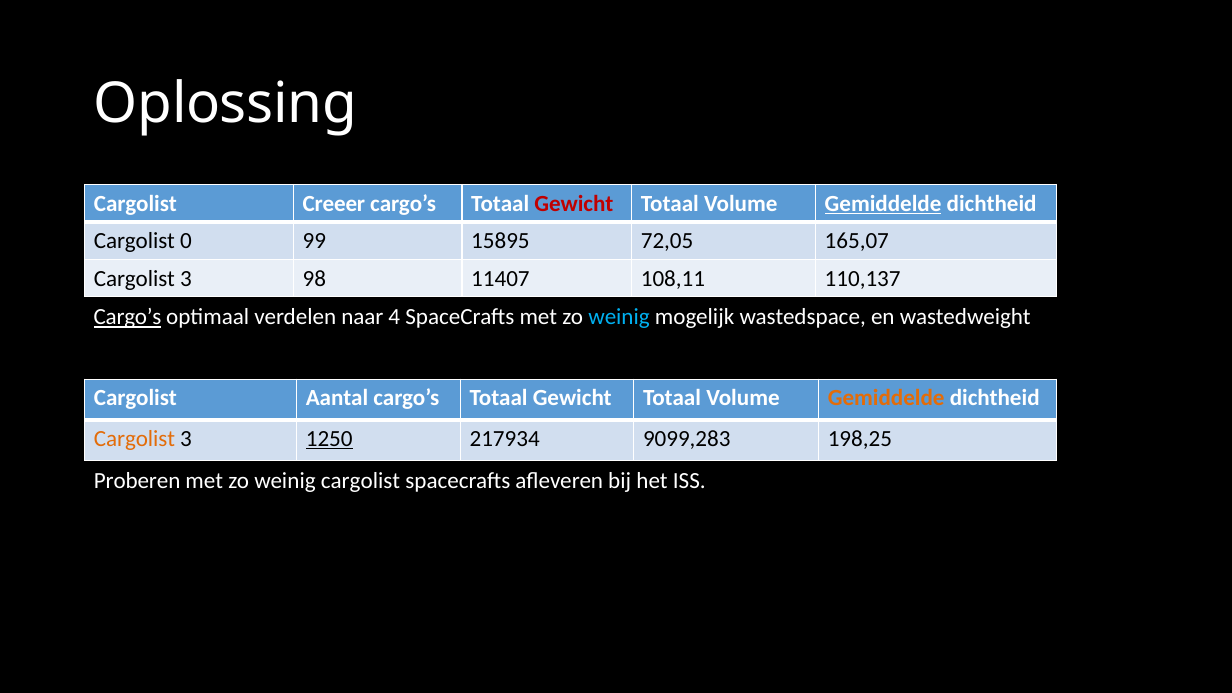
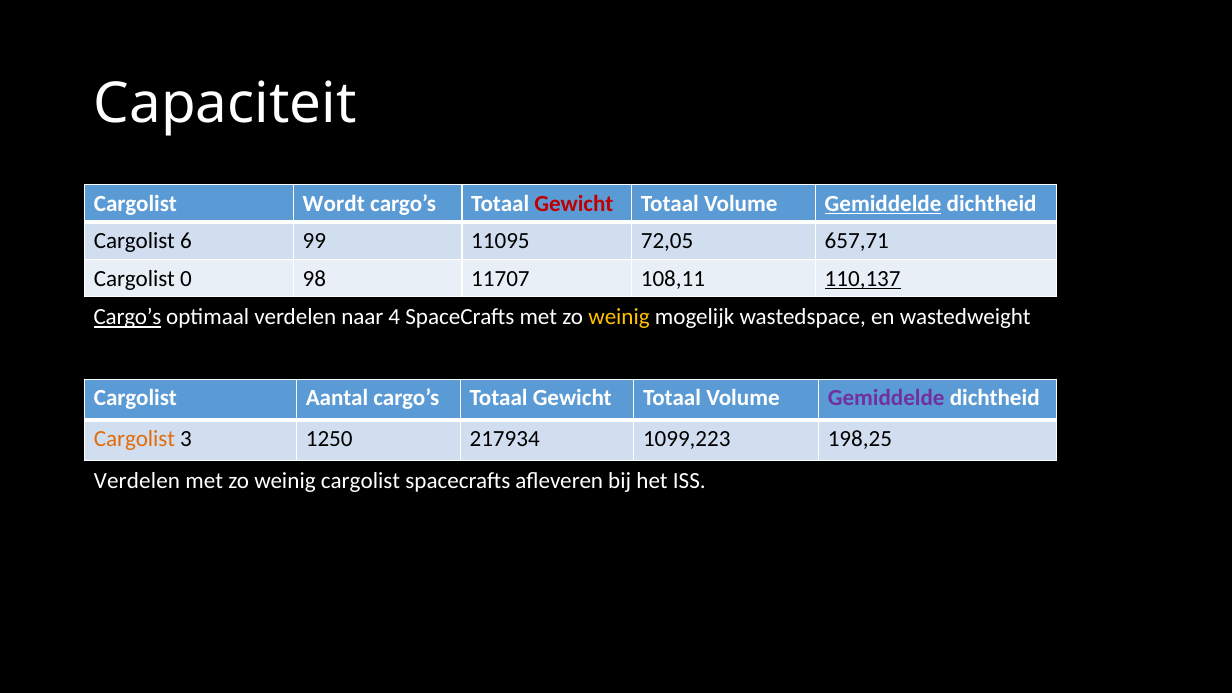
Oplossing: Oplossing -> Capaciteit
Creeer: Creeer -> Wordt
0: 0 -> 6
15895: 15895 -> 11095
165,07: 165,07 -> 657,71
3 at (186, 278): 3 -> 0
11407: 11407 -> 11707
110,137 underline: none -> present
weinig at (619, 317) colour: light blue -> yellow
Gemiddelde at (886, 398) colour: orange -> purple
1250 underline: present -> none
9099,283: 9099,283 -> 1099,223
Proberen at (137, 481): Proberen -> Verdelen
